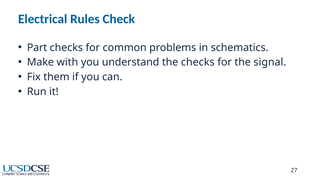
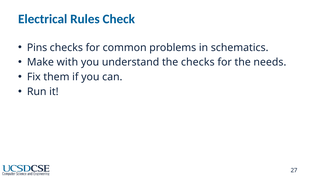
Part: Part -> Pins
signal: signal -> needs
